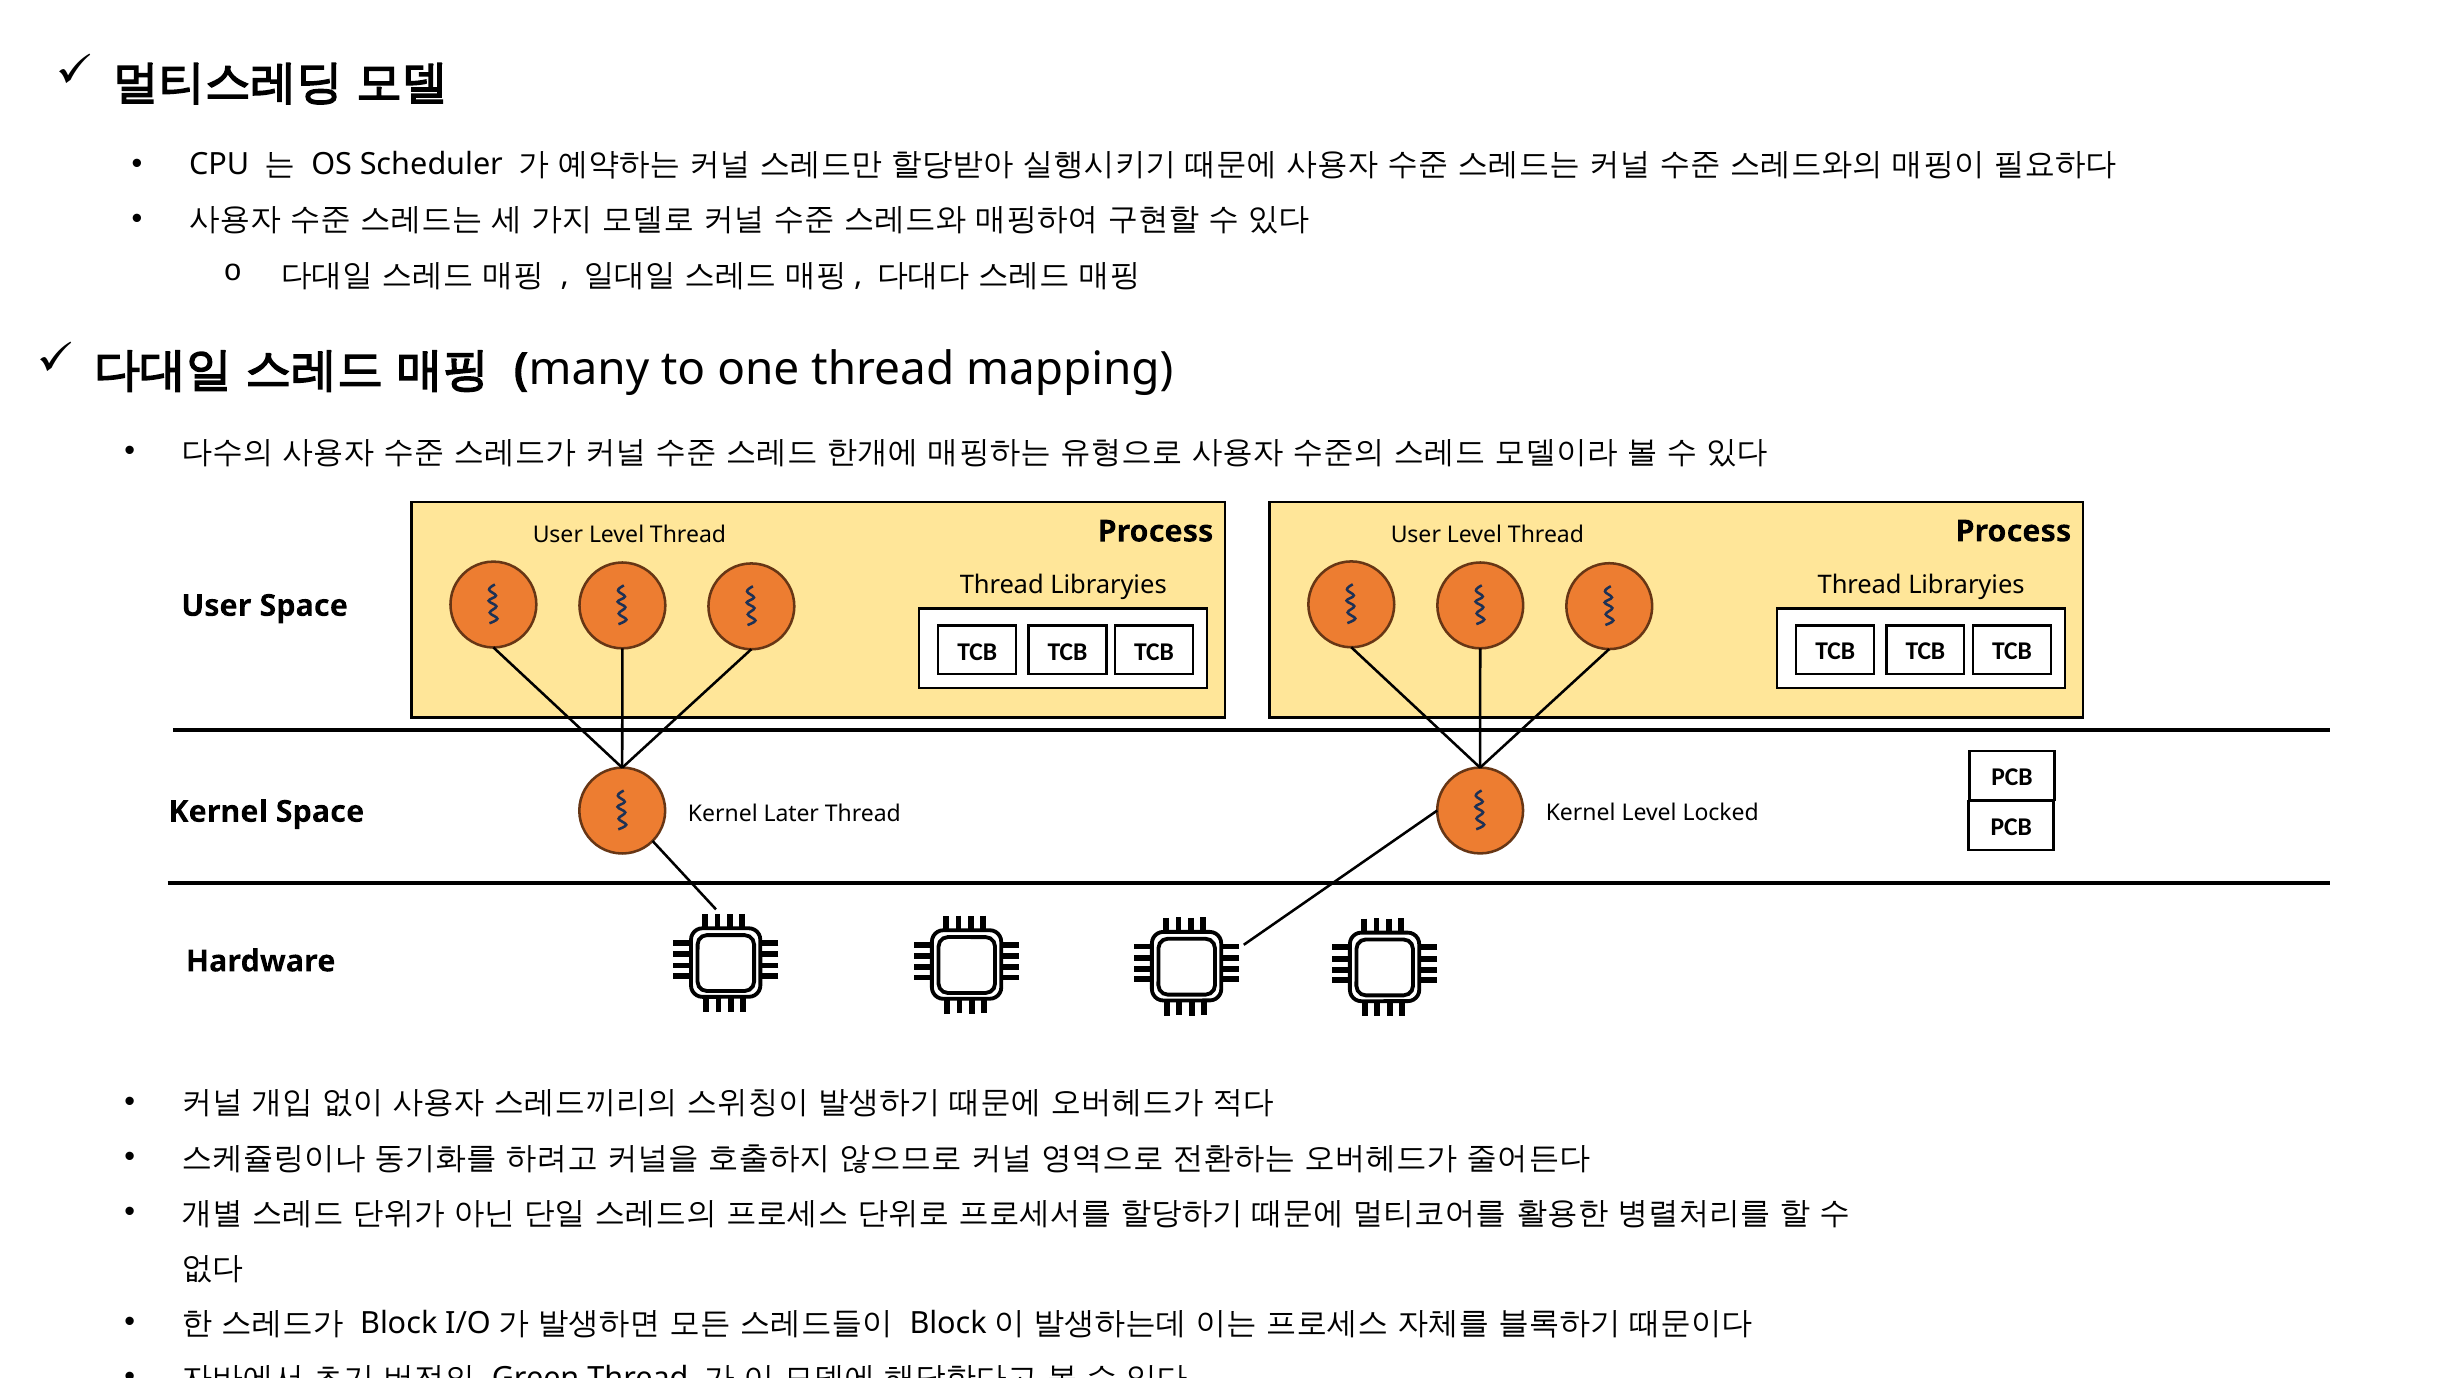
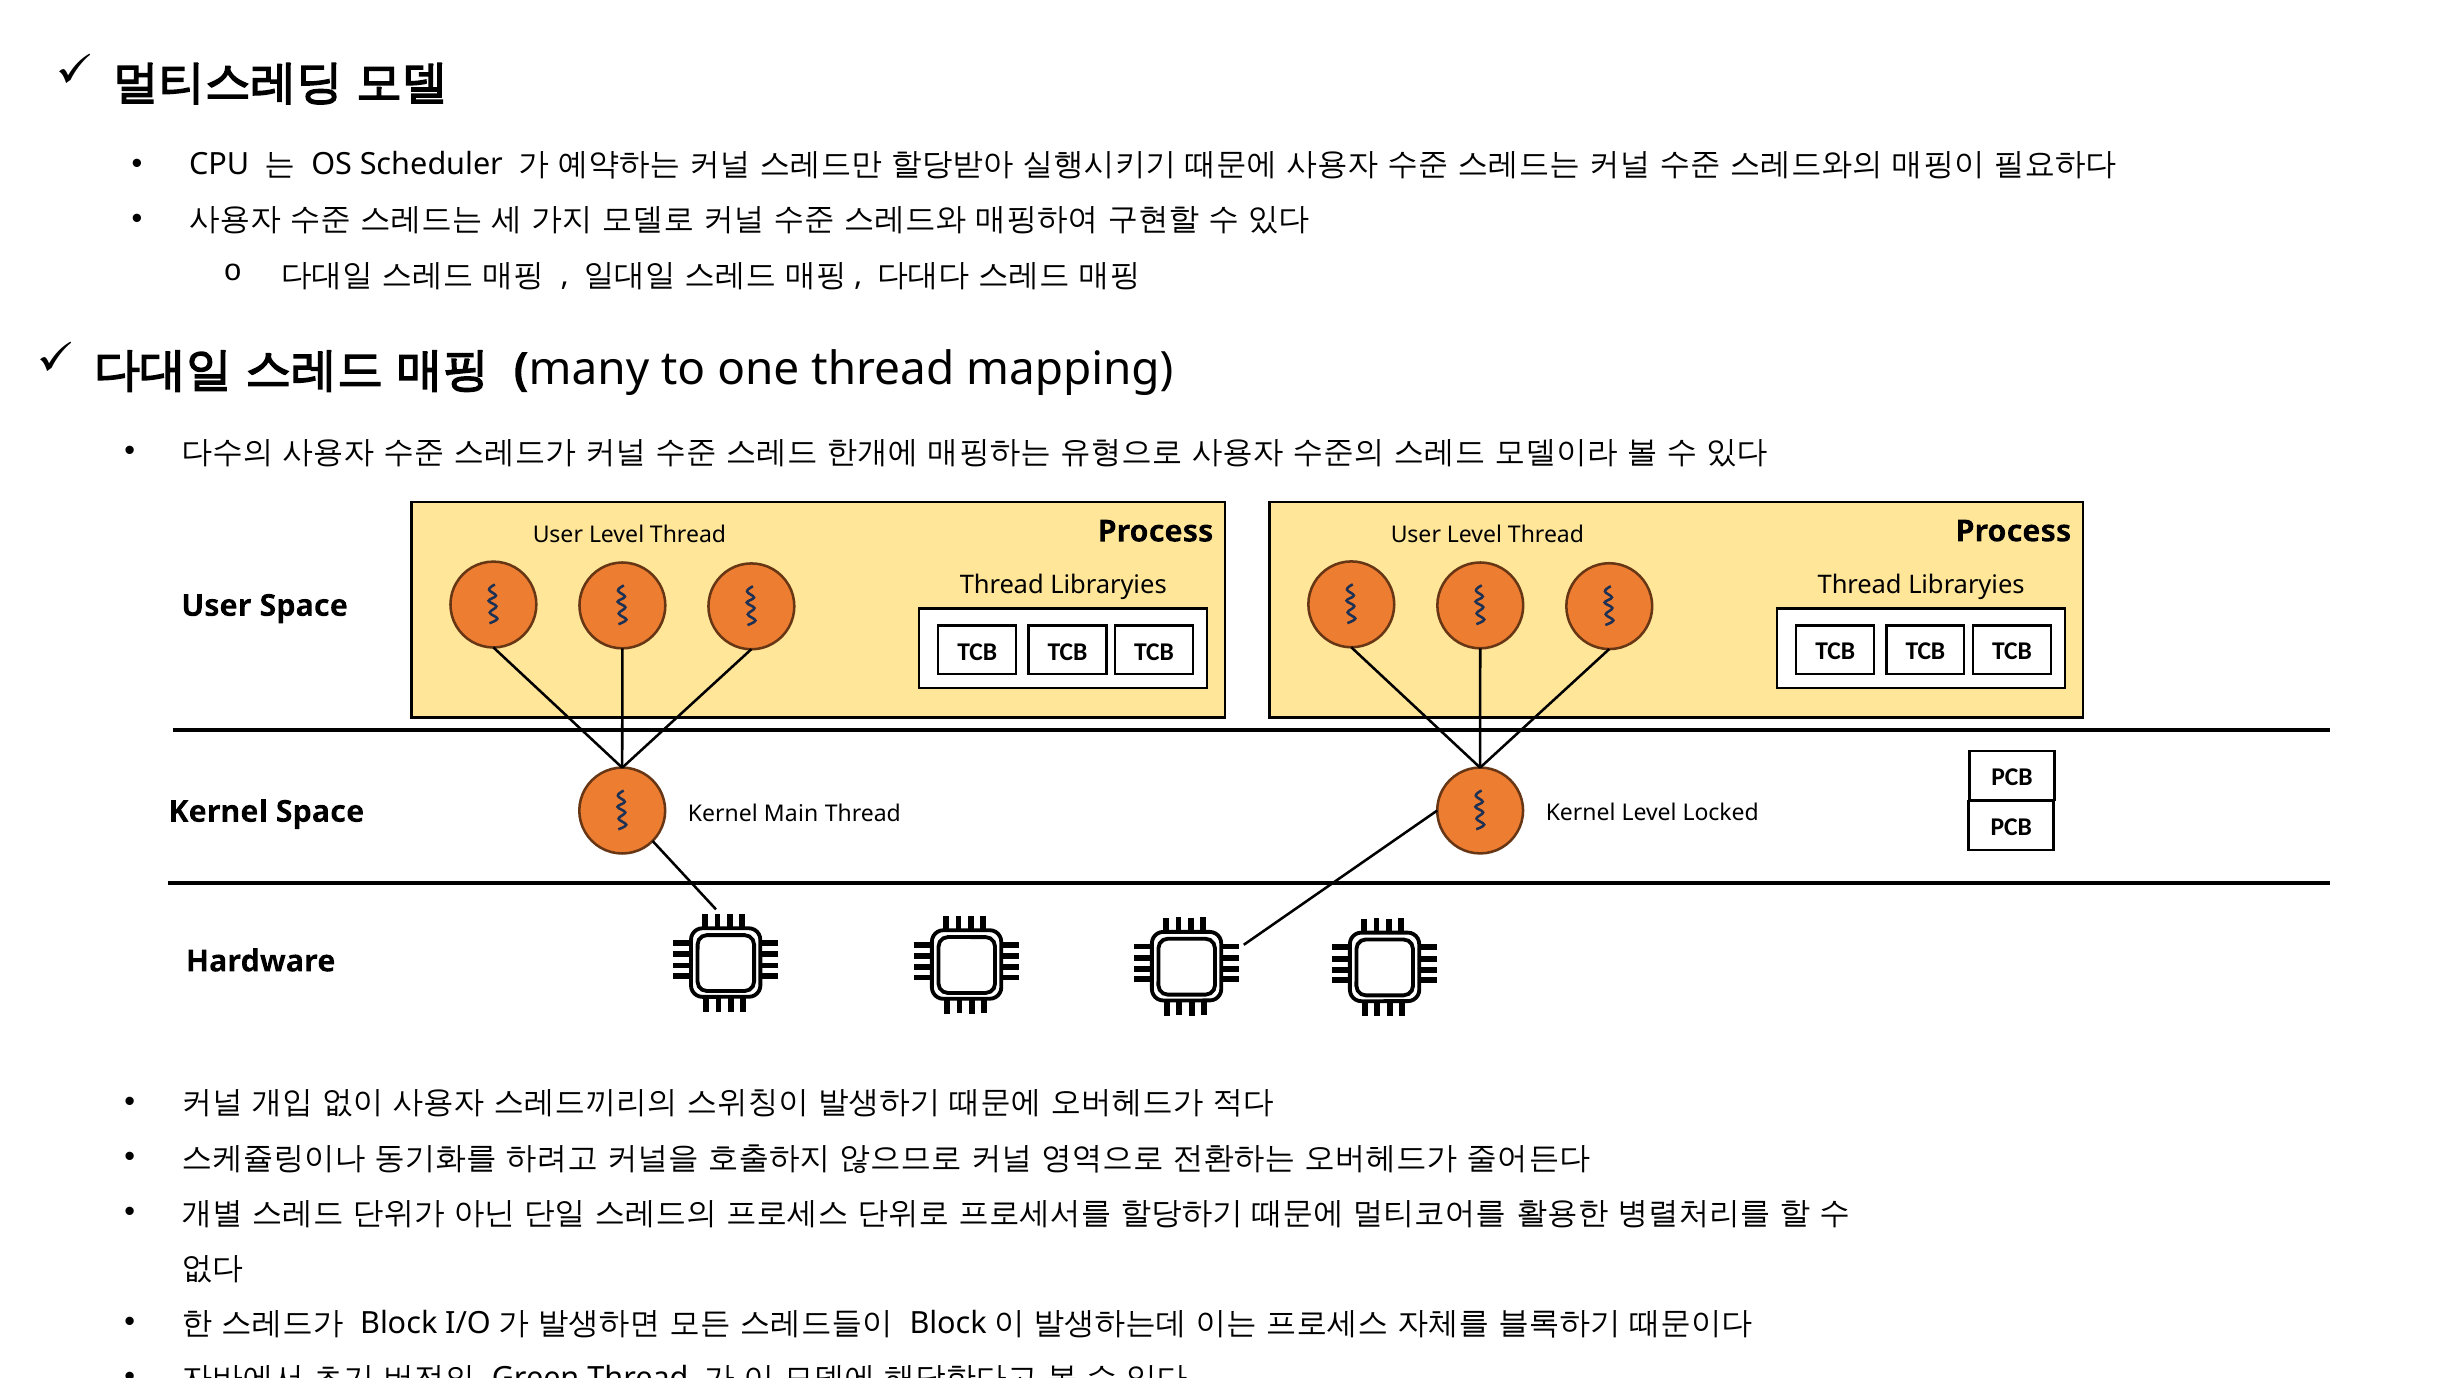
Later: Later -> Main
